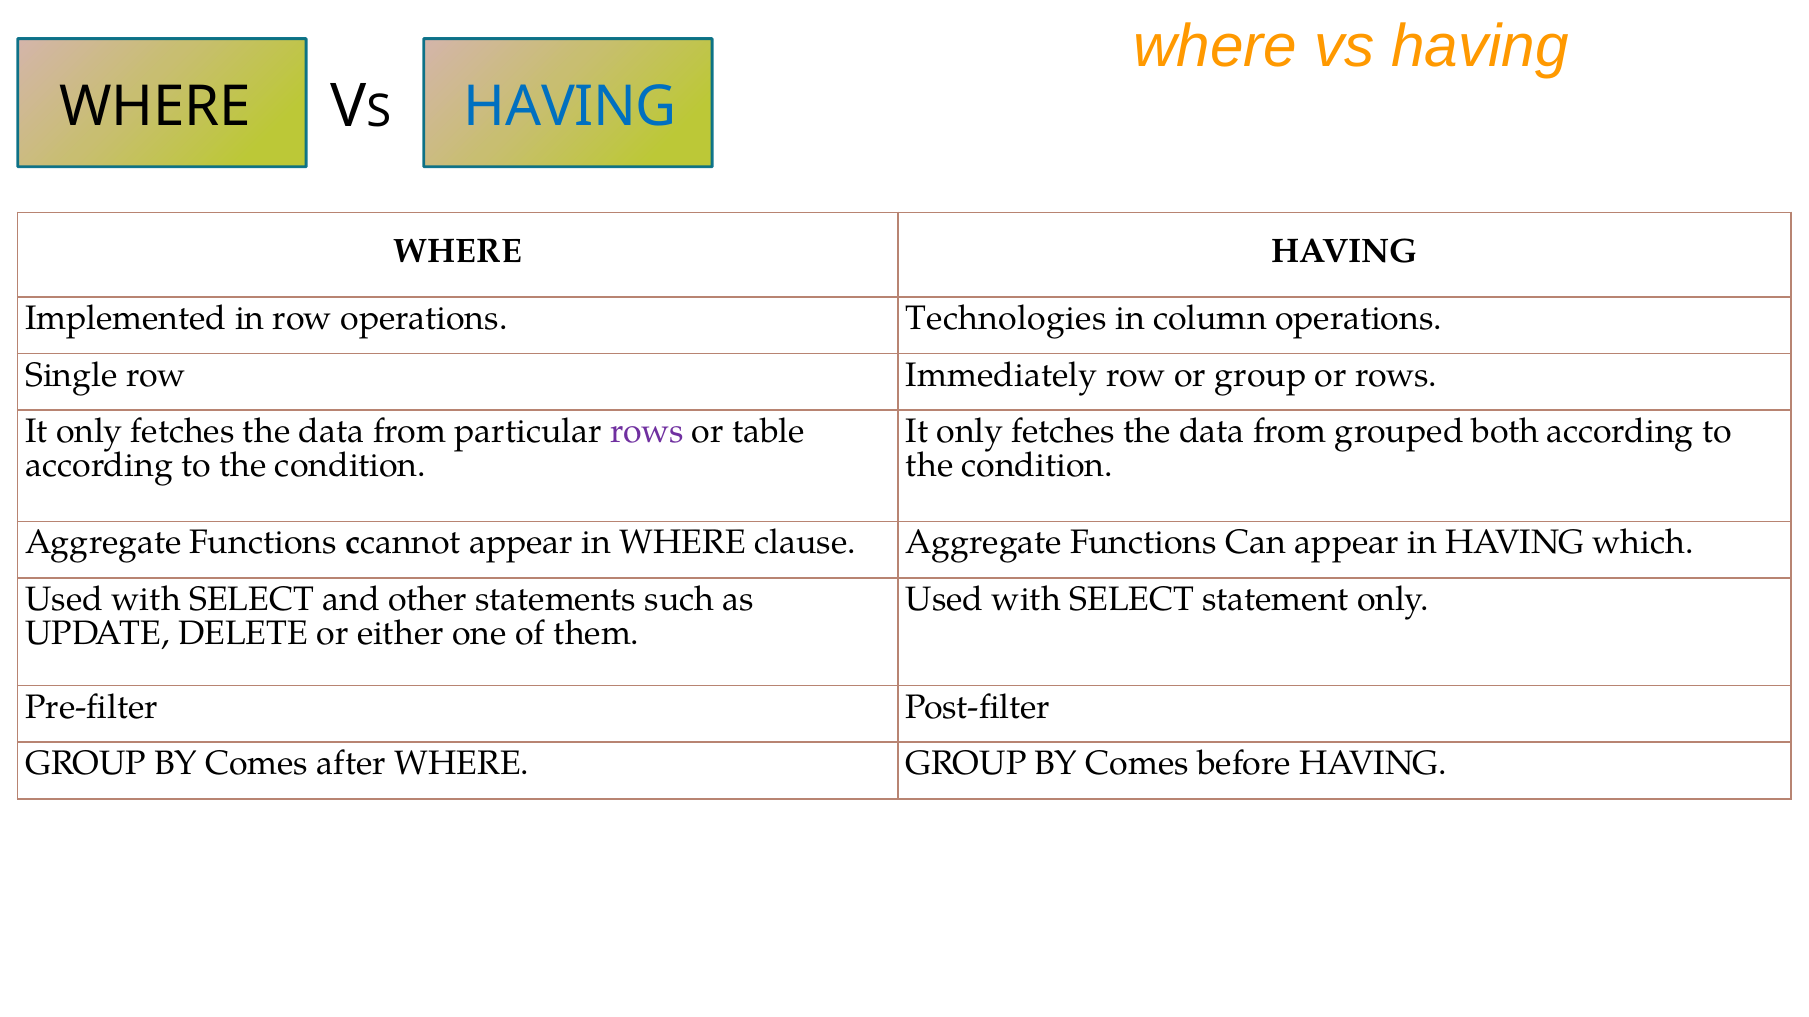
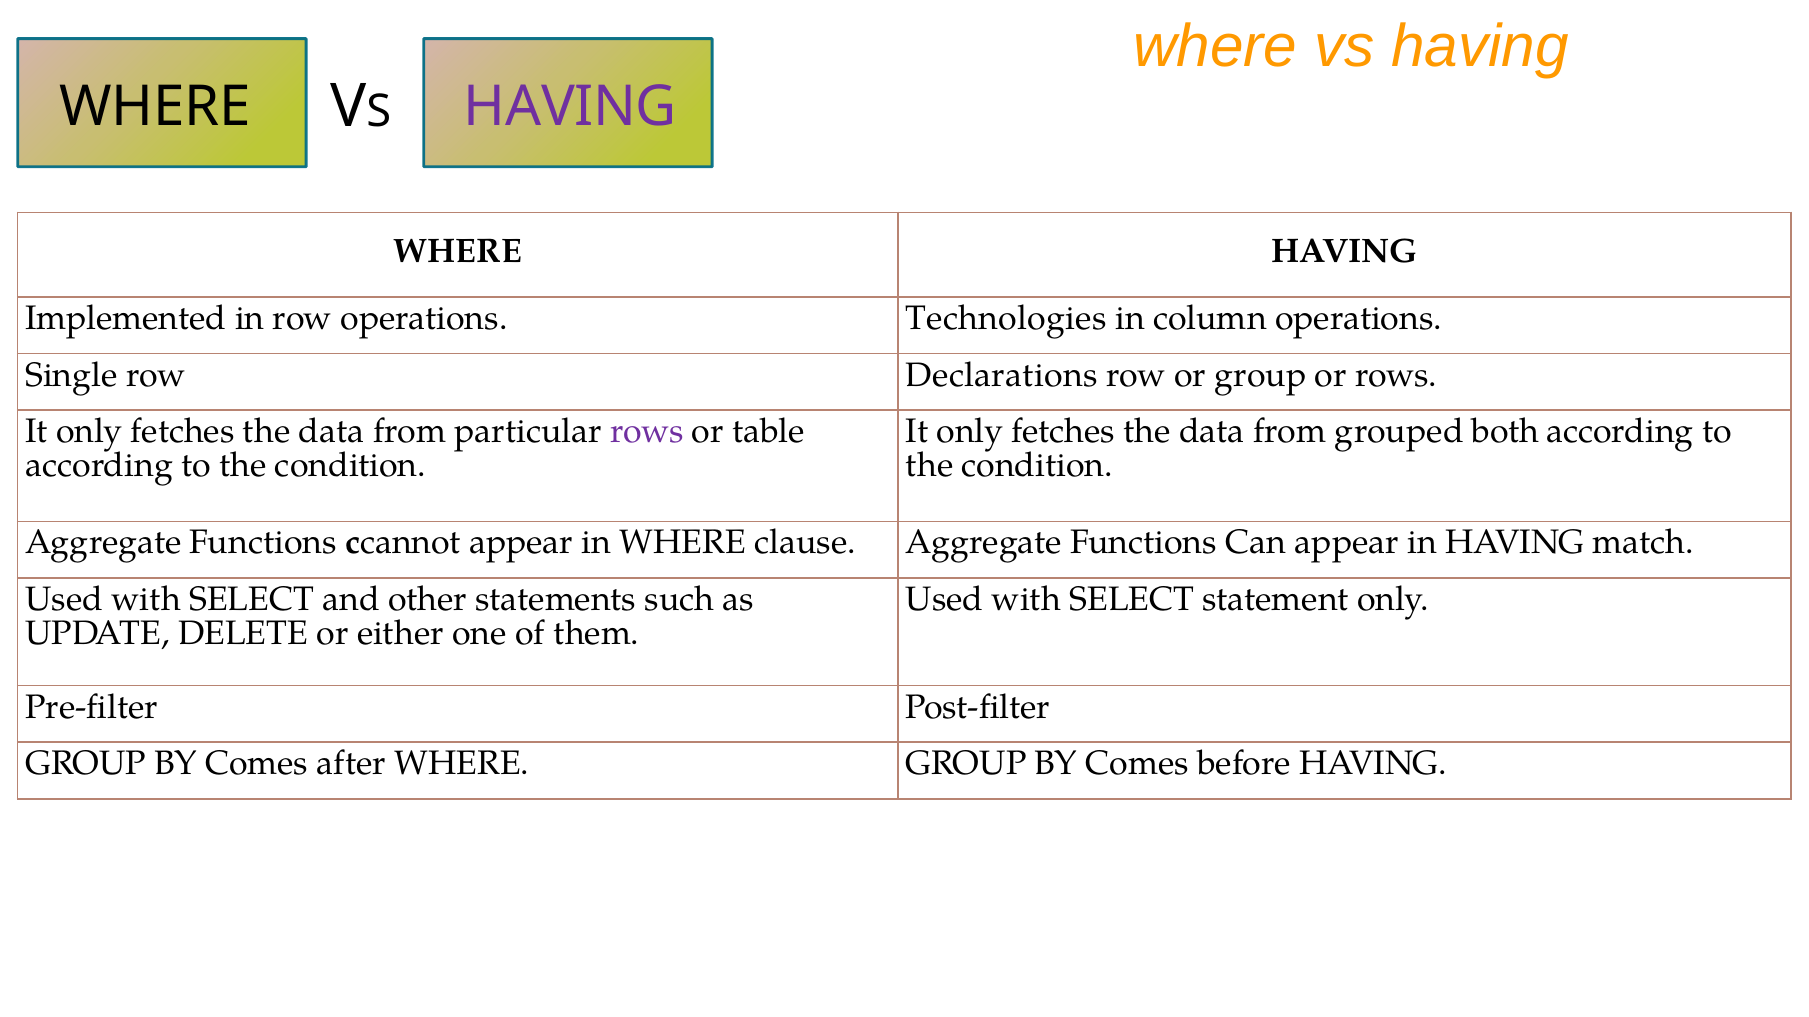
HAVING at (571, 107) colour: blue -> purple
Immediately: Immediately -> Declarations
which: which -> match
